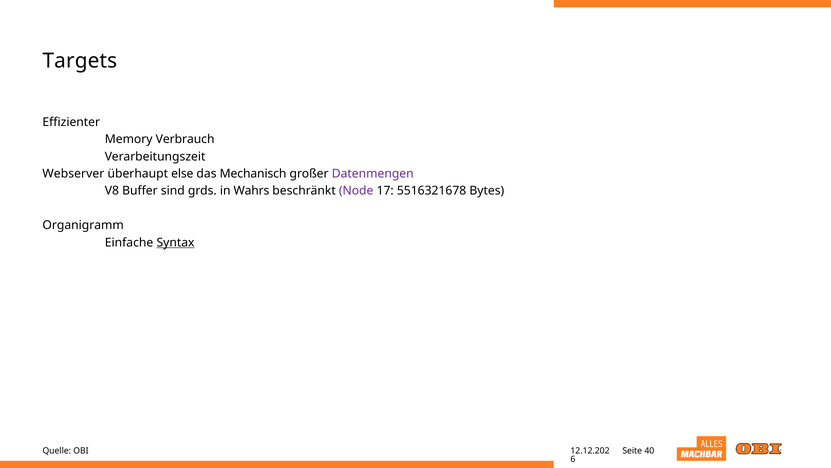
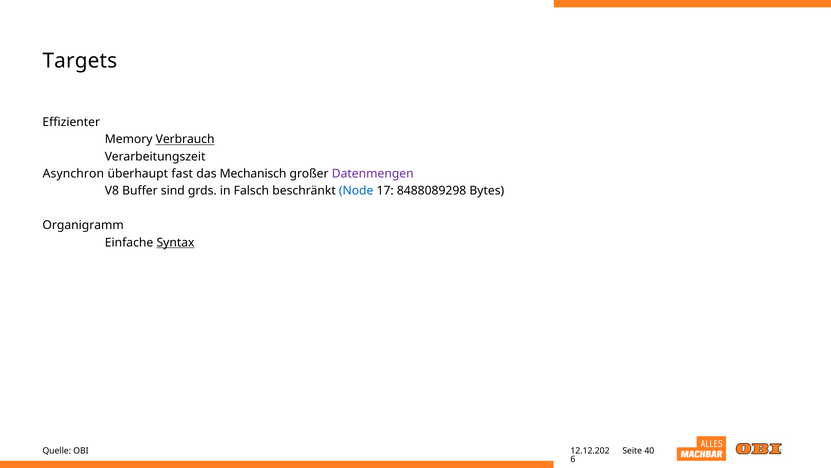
Verbrauch underline: none -> present
Webserver: Webserver -> Asynchron
else: else -> fast
Wahrs: Wahrs -> Falsch
Node colour: purple -> blue
5516321678: 5516321678 -> 8488089298
